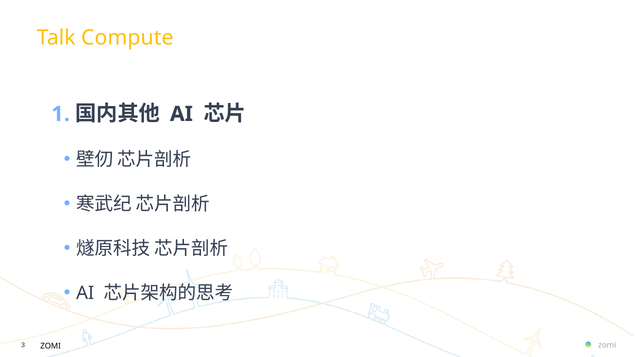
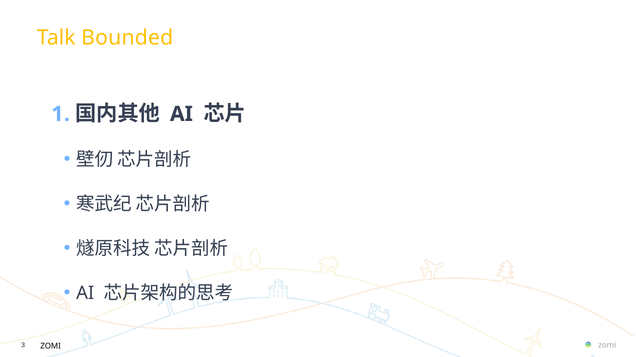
Compute: Compute -> Bounded
